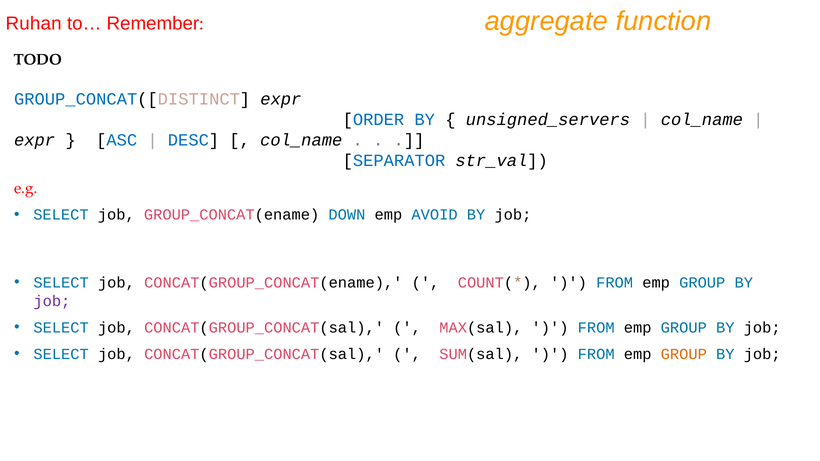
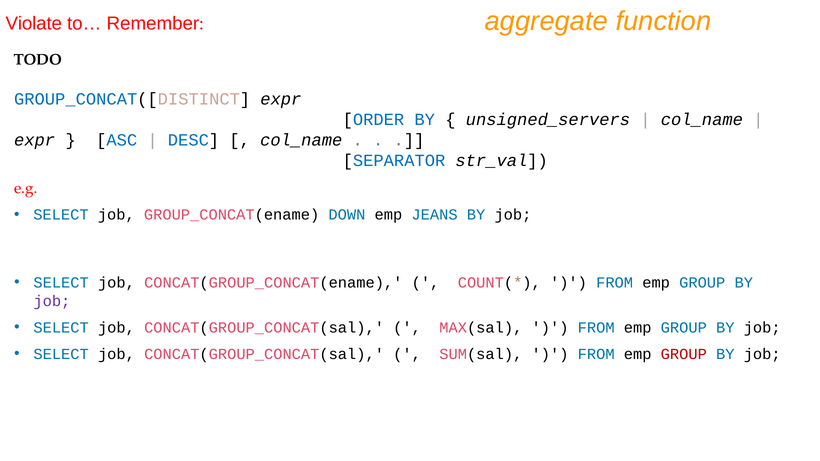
Ruhan: Ruhan -> Violate
AVOID: AVOID -> JEANS
GROUP at (684, 354) colour: orange -> red
